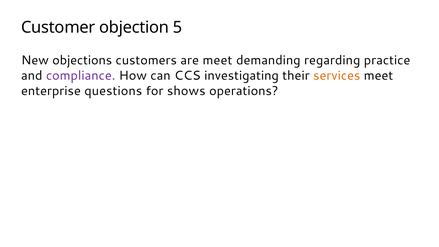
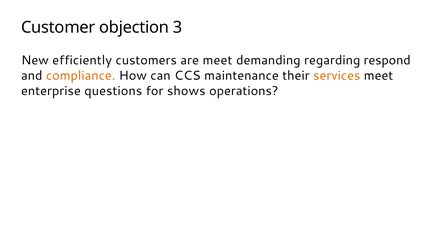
5: 5 -> 3
objections: objections -> efficiently
practice: practice -> respond
compliance colour: purple -> orange
investigating: investigating -> maintenance
